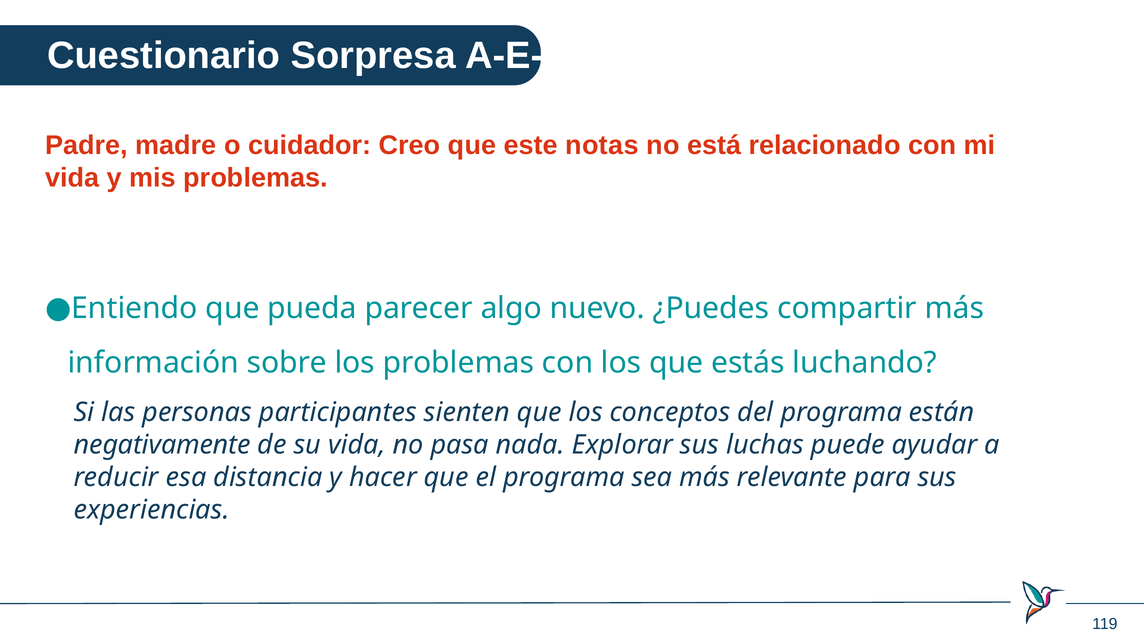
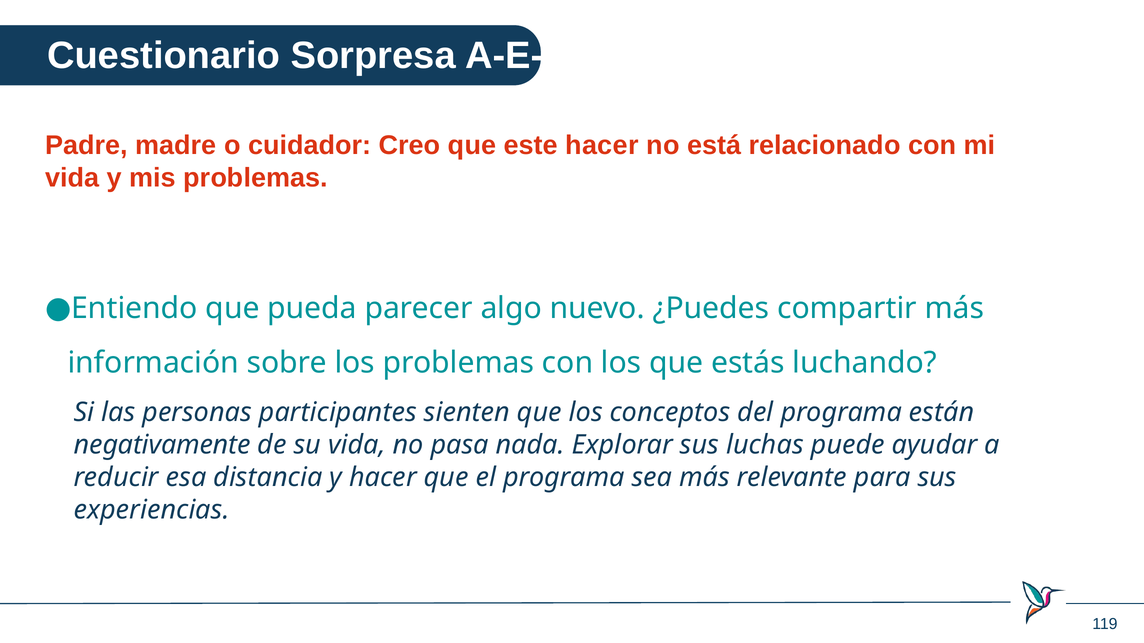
este notas: notas -> hacer
